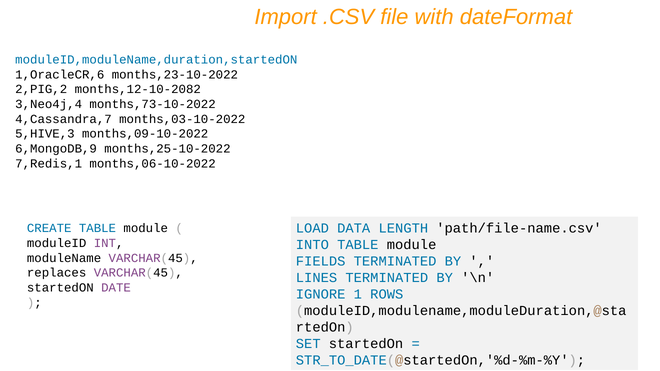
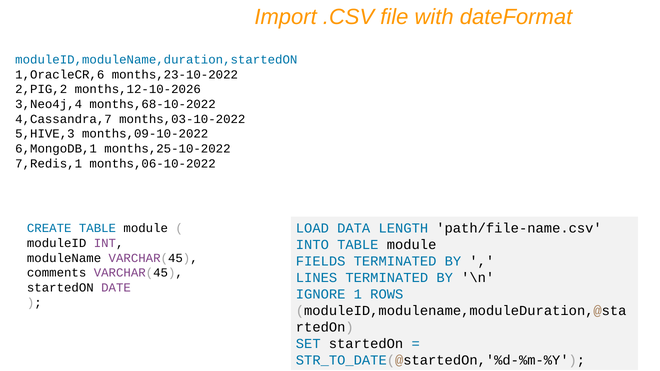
months,12-10-2082: months,12-10-2082 -> months,12-10-2026
months,73-10-2022: months,73-10-2022 -> months,68-10-2022
6,MongoDB,9: 6,MongoDB,9 -> 6,MongoDB,1
replaces: replaces -> comments
